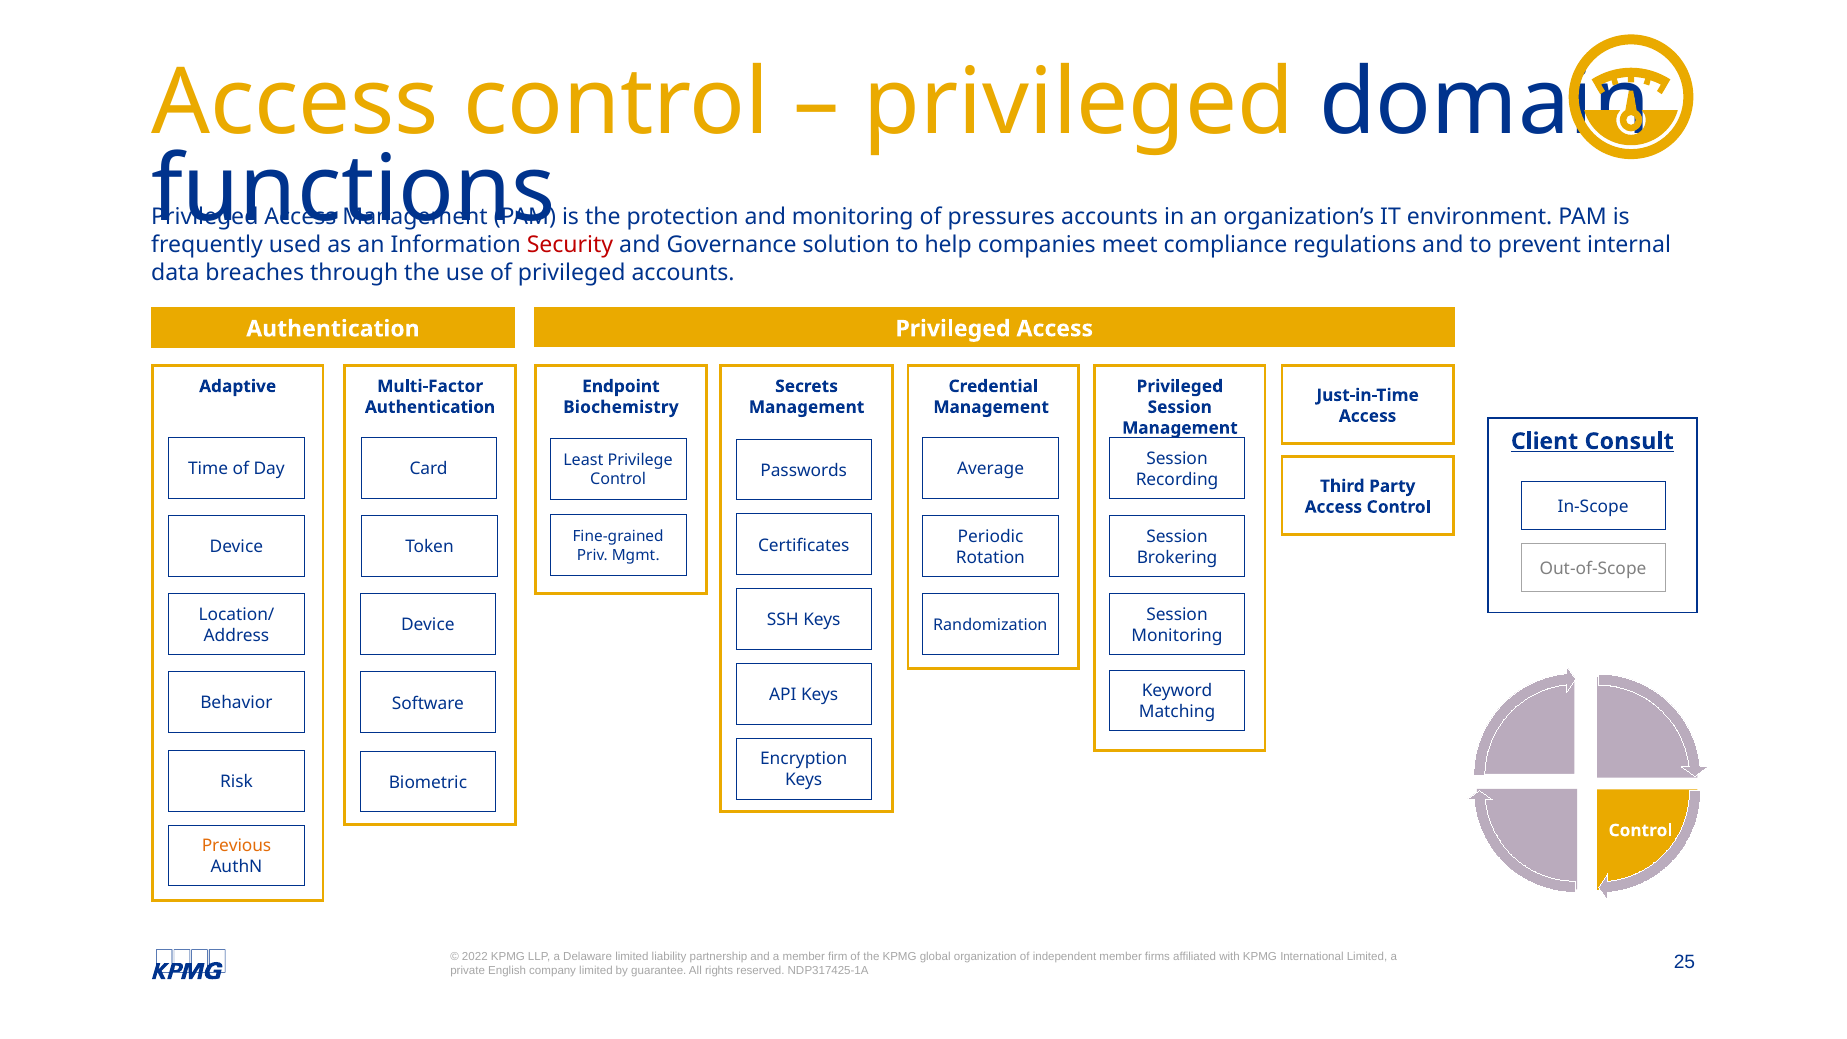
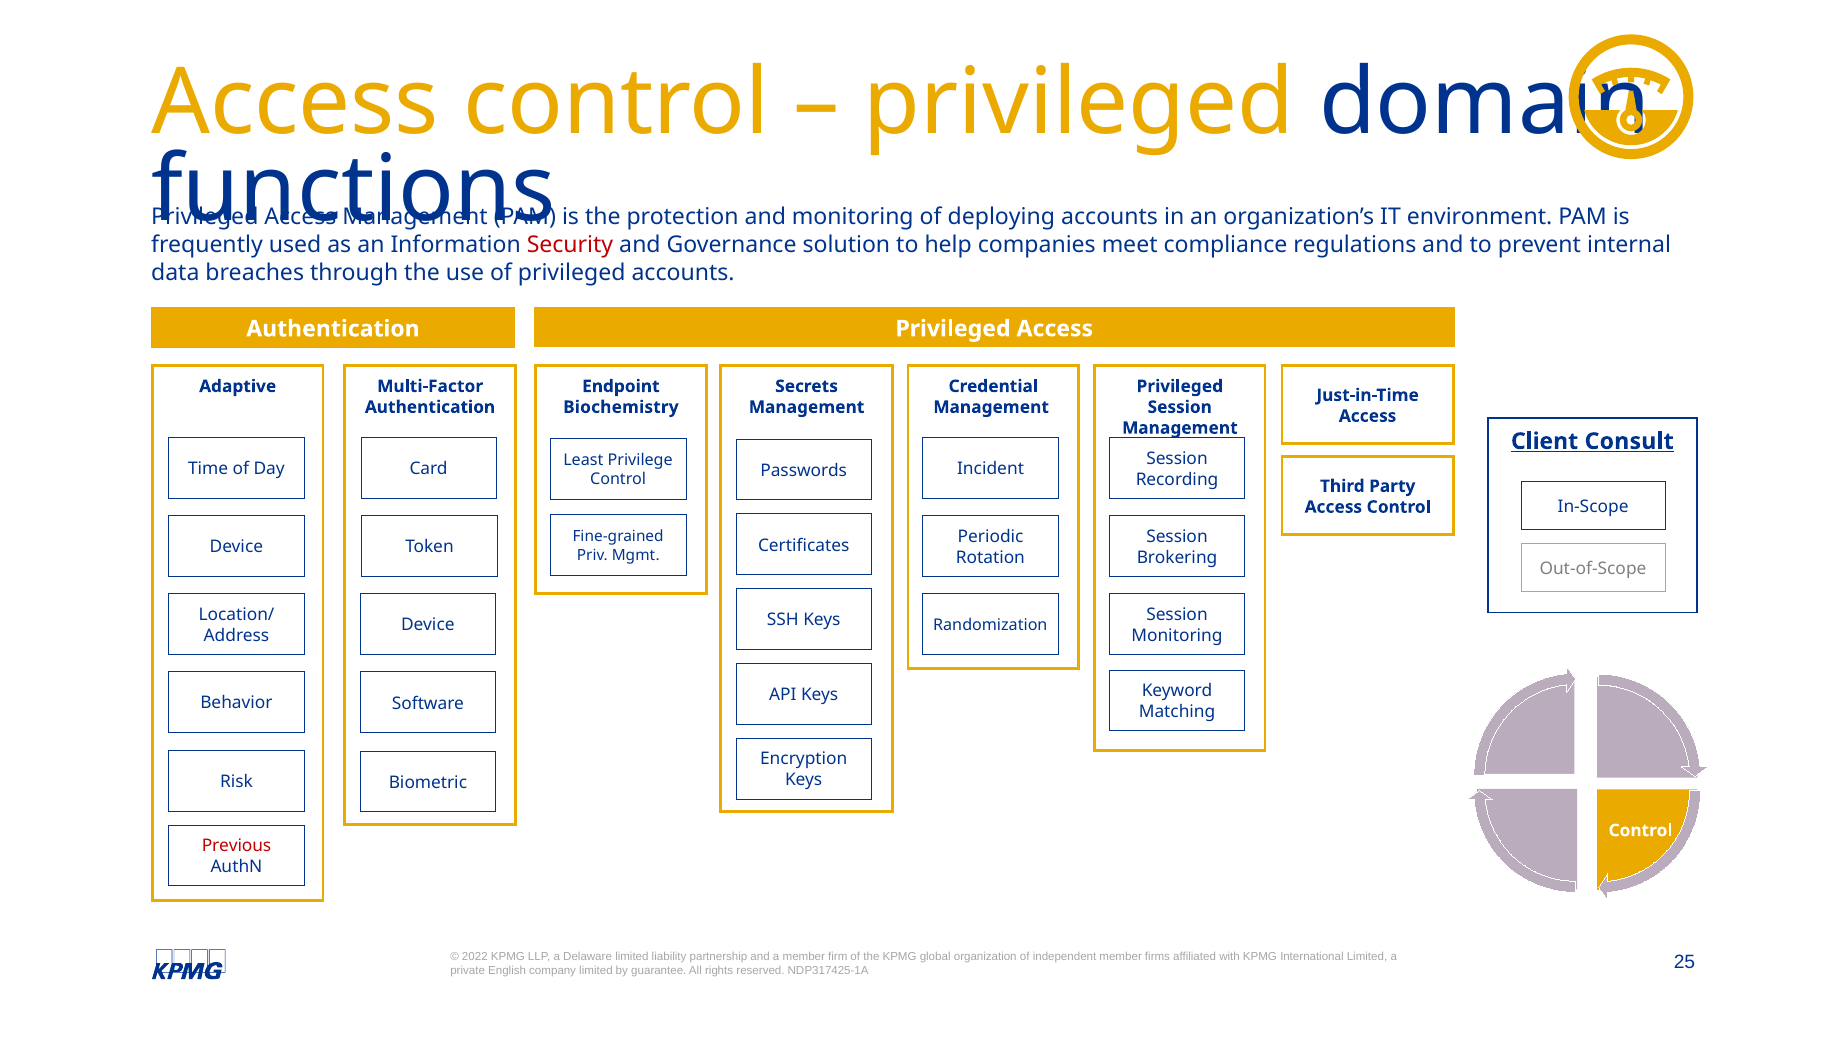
pressures: pressures -> deploying
Average: Average -> Incident
Previous colour: orange -> red
